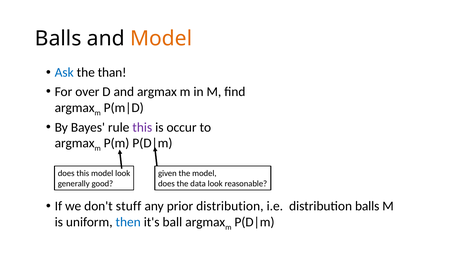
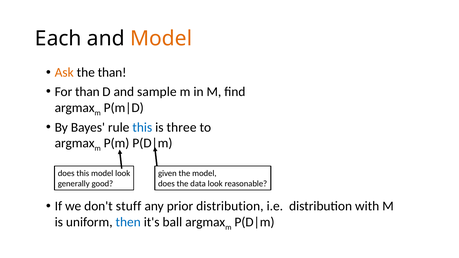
Balls at (58, 39): Balls -> Each
Ask colour: blue -> orange
For over: over -> than
and argmax: argmax -> sample
this at (142, 127) colour: purple -> blue
occur: occur -> three
distribution balls: balls -> with
